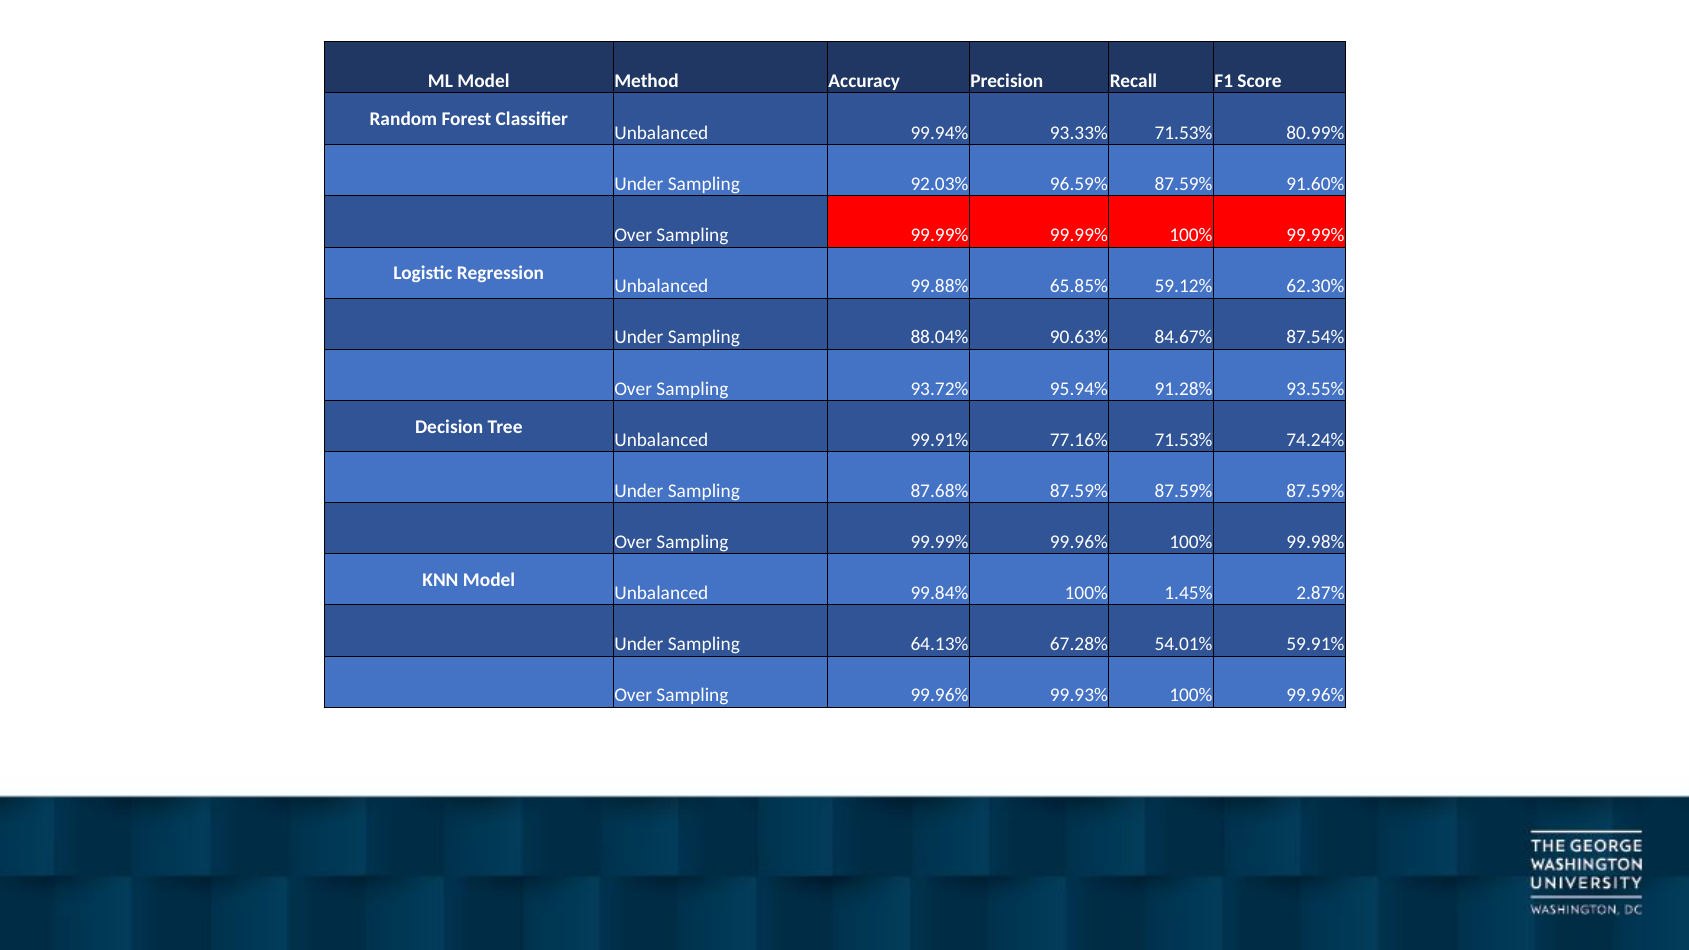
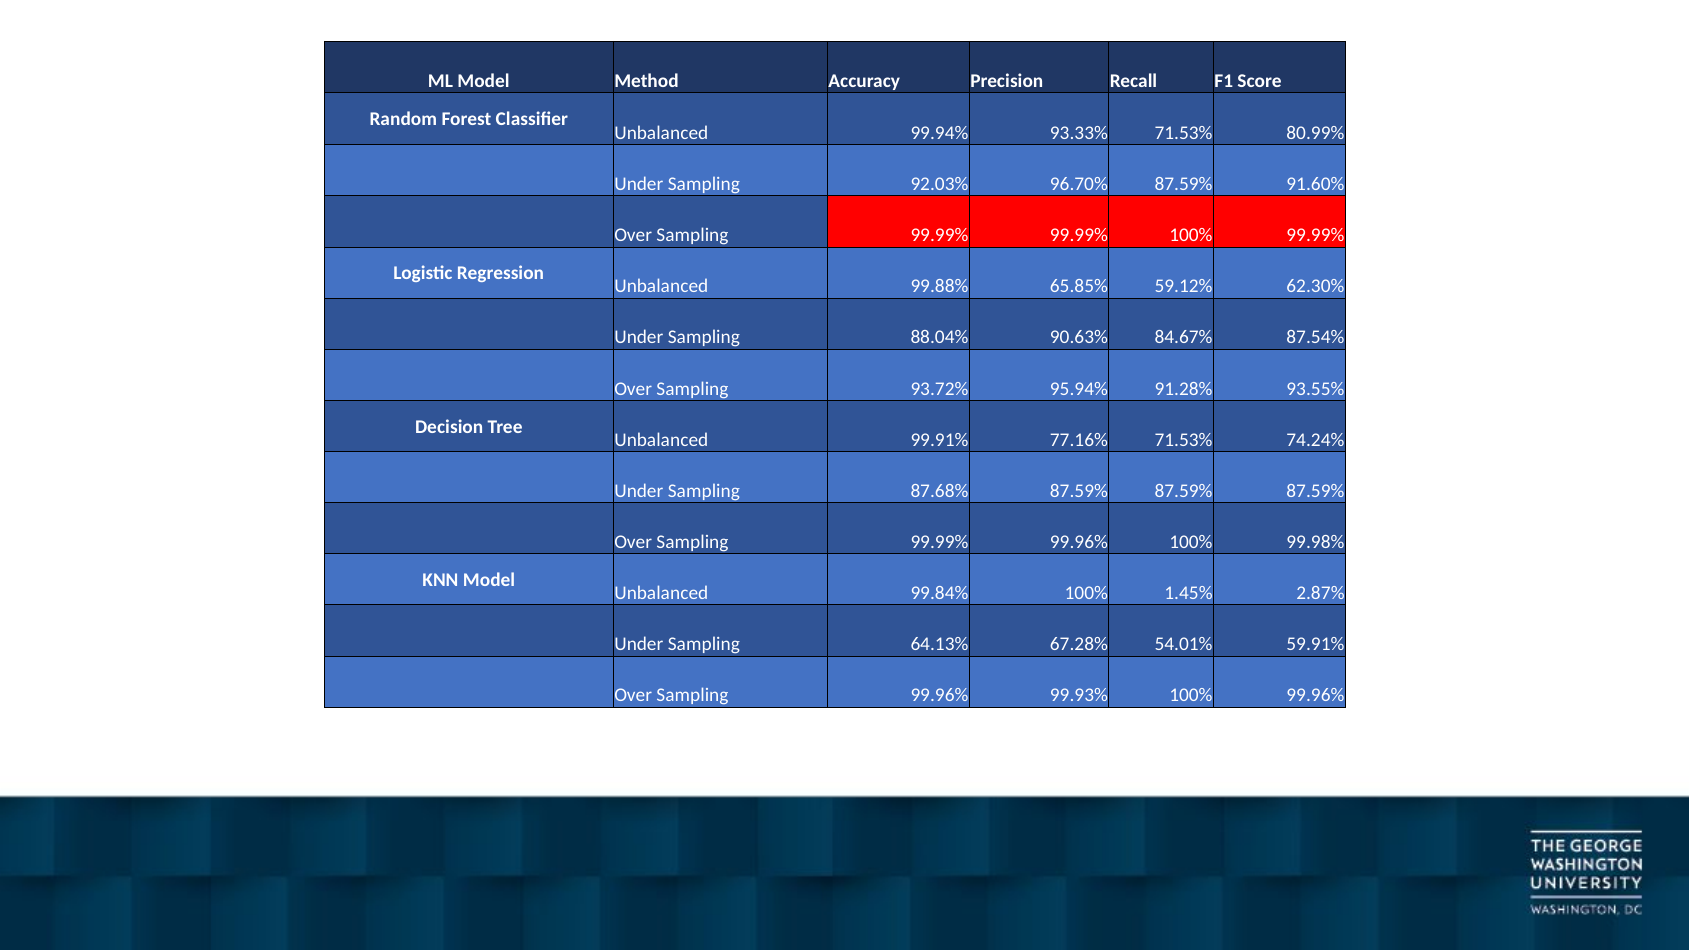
96.59%: 96.59% -> 96.70%
